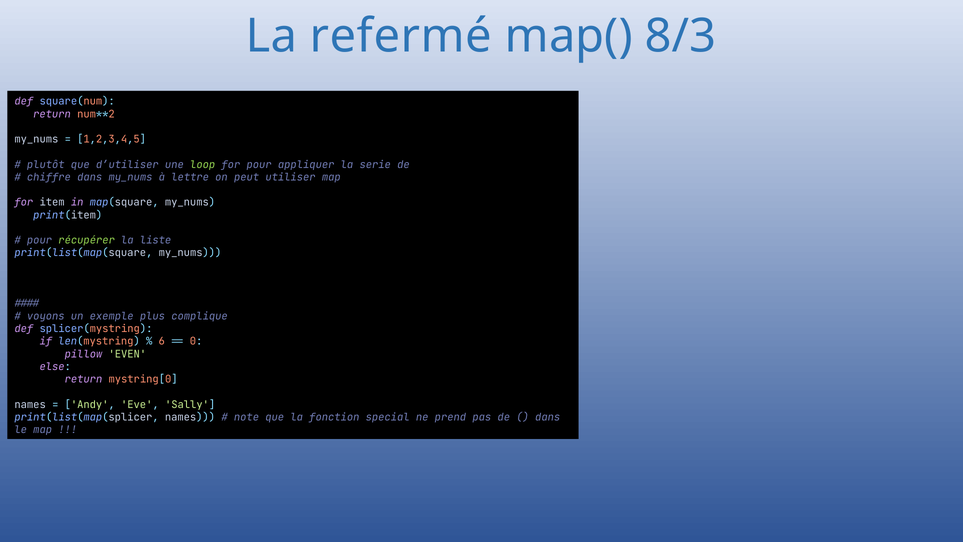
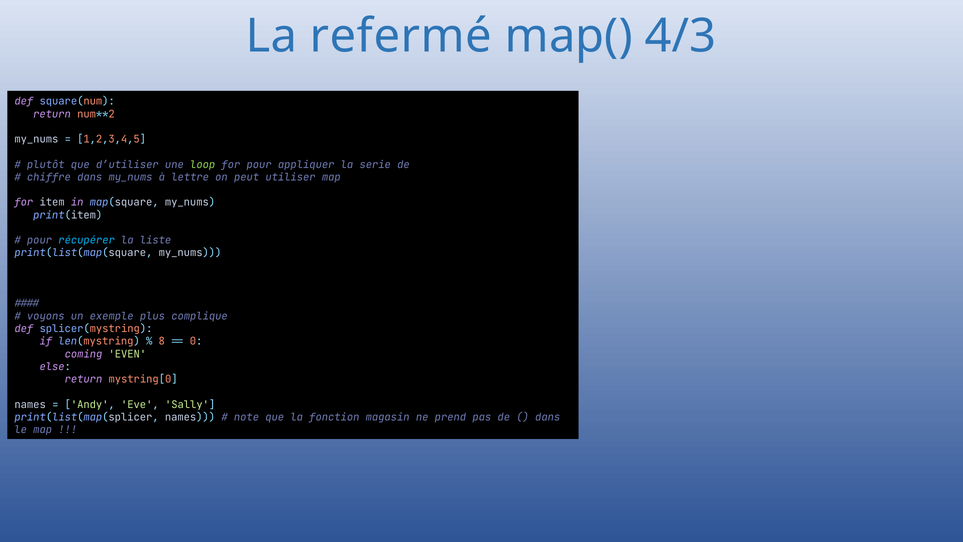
8/3: 8/3 -> 4/3
récupérer colour: light green -> light blue
6: 6 -> 8
pillow: pillow -> coming
special: special -> magasin
